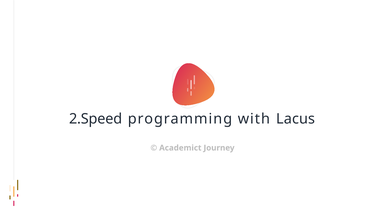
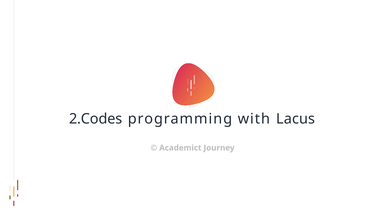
2.Speed: 2.Speed -> 2.Codes
